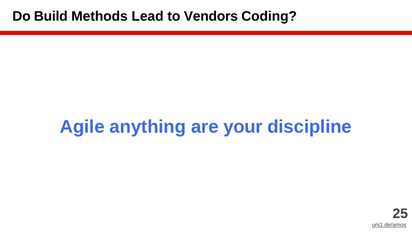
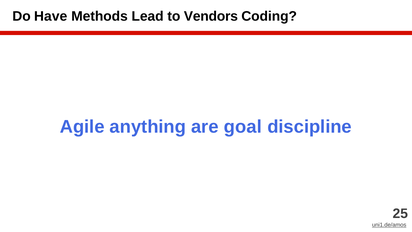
Build: Build -> Have
your: your -> goal
